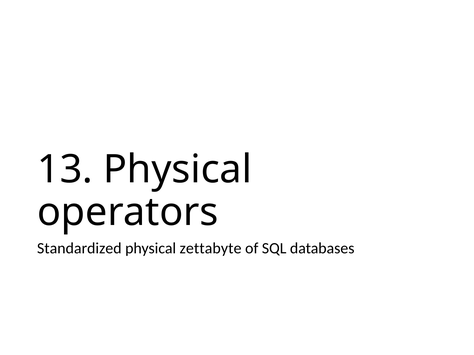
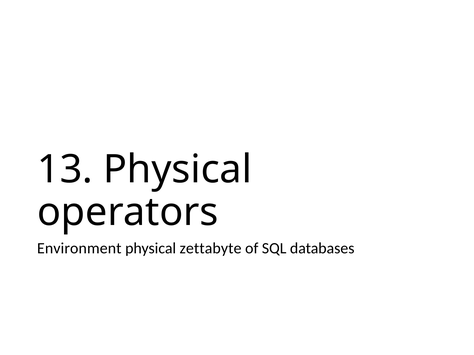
Standardized: Standardized -> Environment
